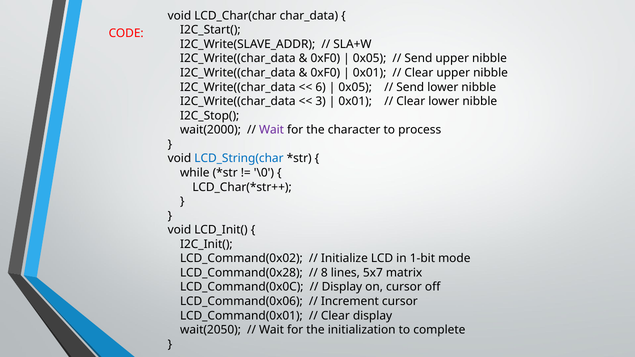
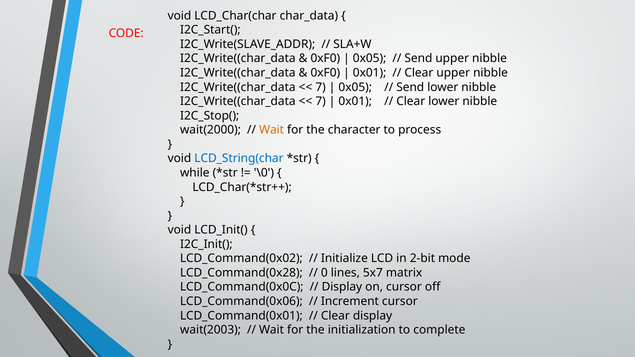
6 at (321, 87): 6 -> 7
3 at (321, 101): 3 -> 7
Wait at (271, 130) colour: purple -> orange
1-bit: 1-bit -> 2-bit
8: 8 -> 0
wait(2050: wait(2050 -> wait(2003
